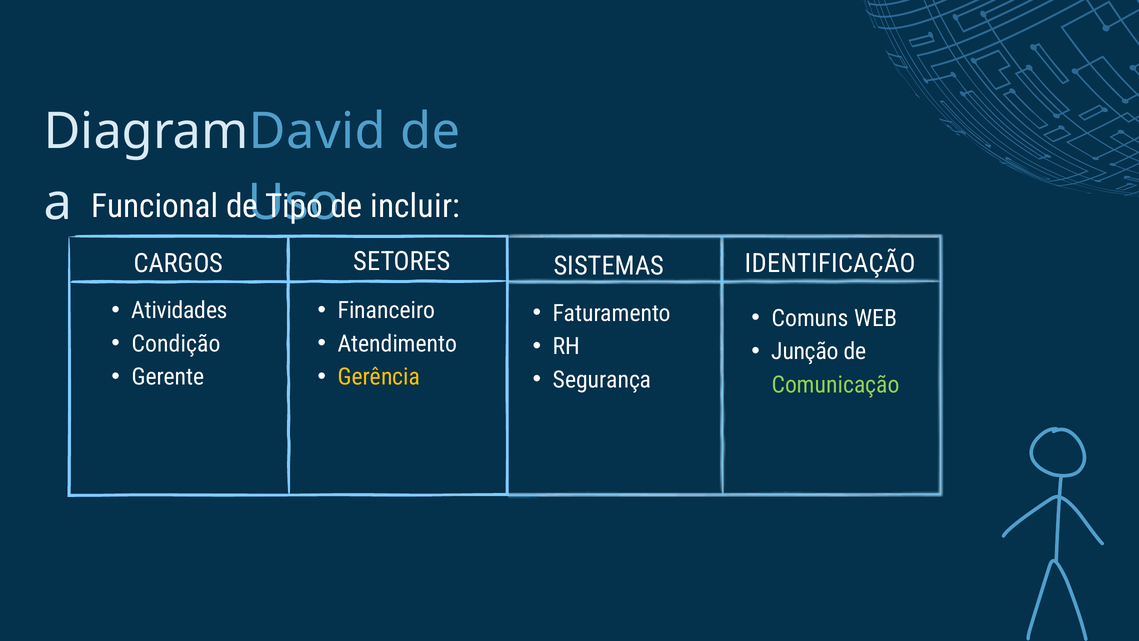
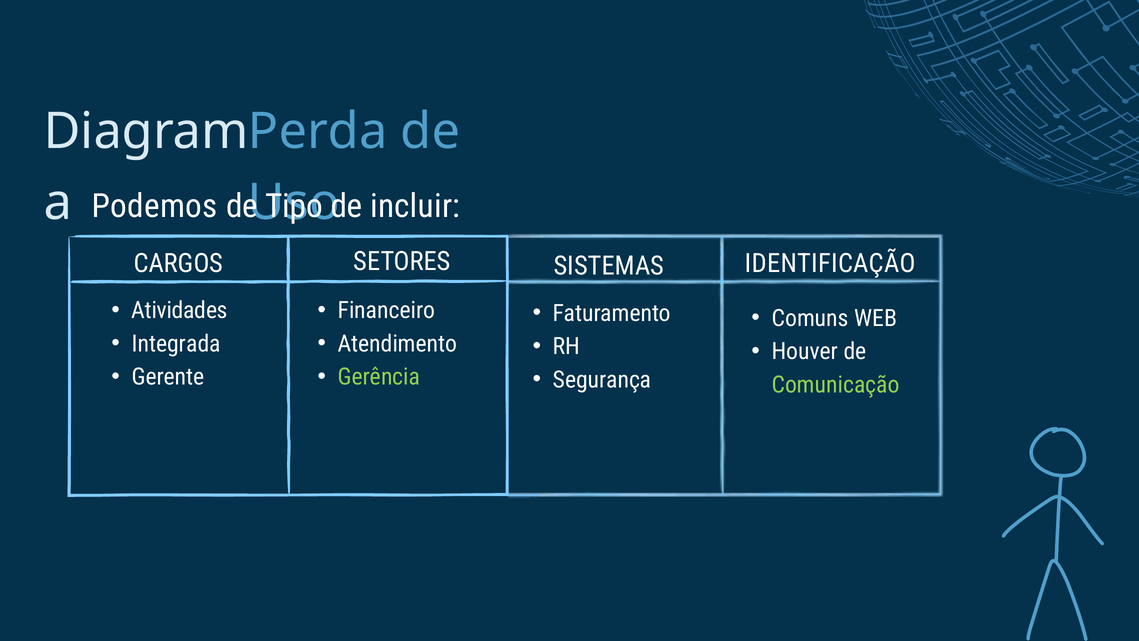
David: David -> Perda
Funcional: Funcional -> Podemos
Condição: Condição -> Integrada
Junção: Junção -> Houver
Gerência colour: yellow -> light green
